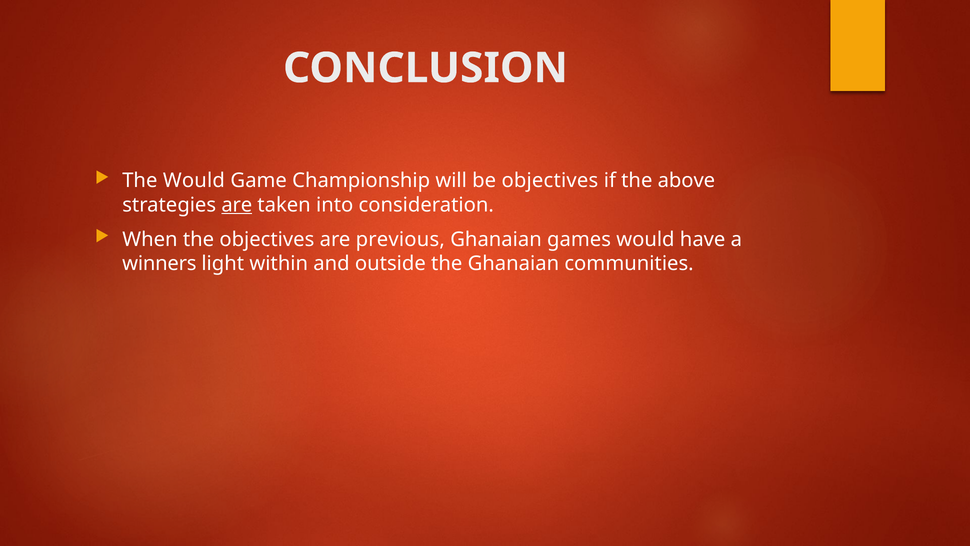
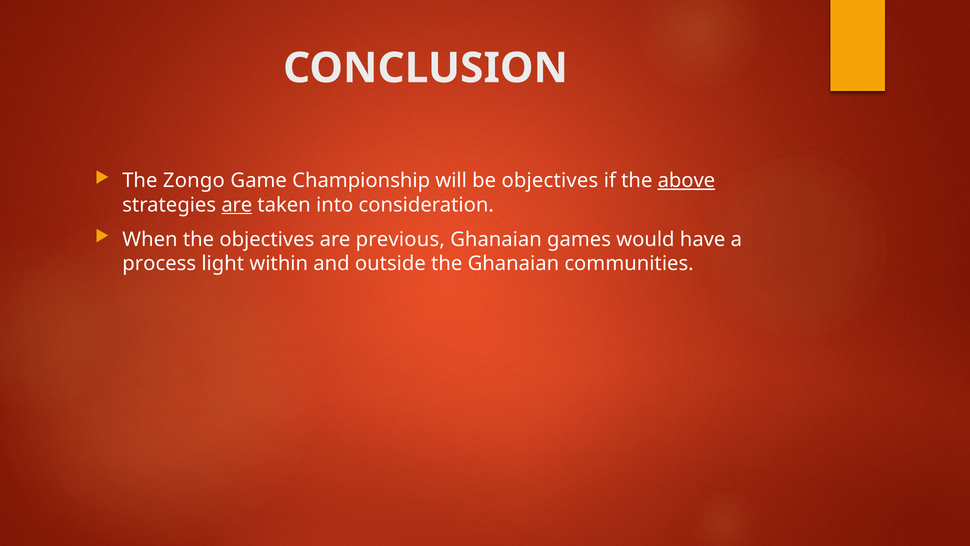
The Would: Would -> Zongo
above underline: none -> present
winners: winners -> process
